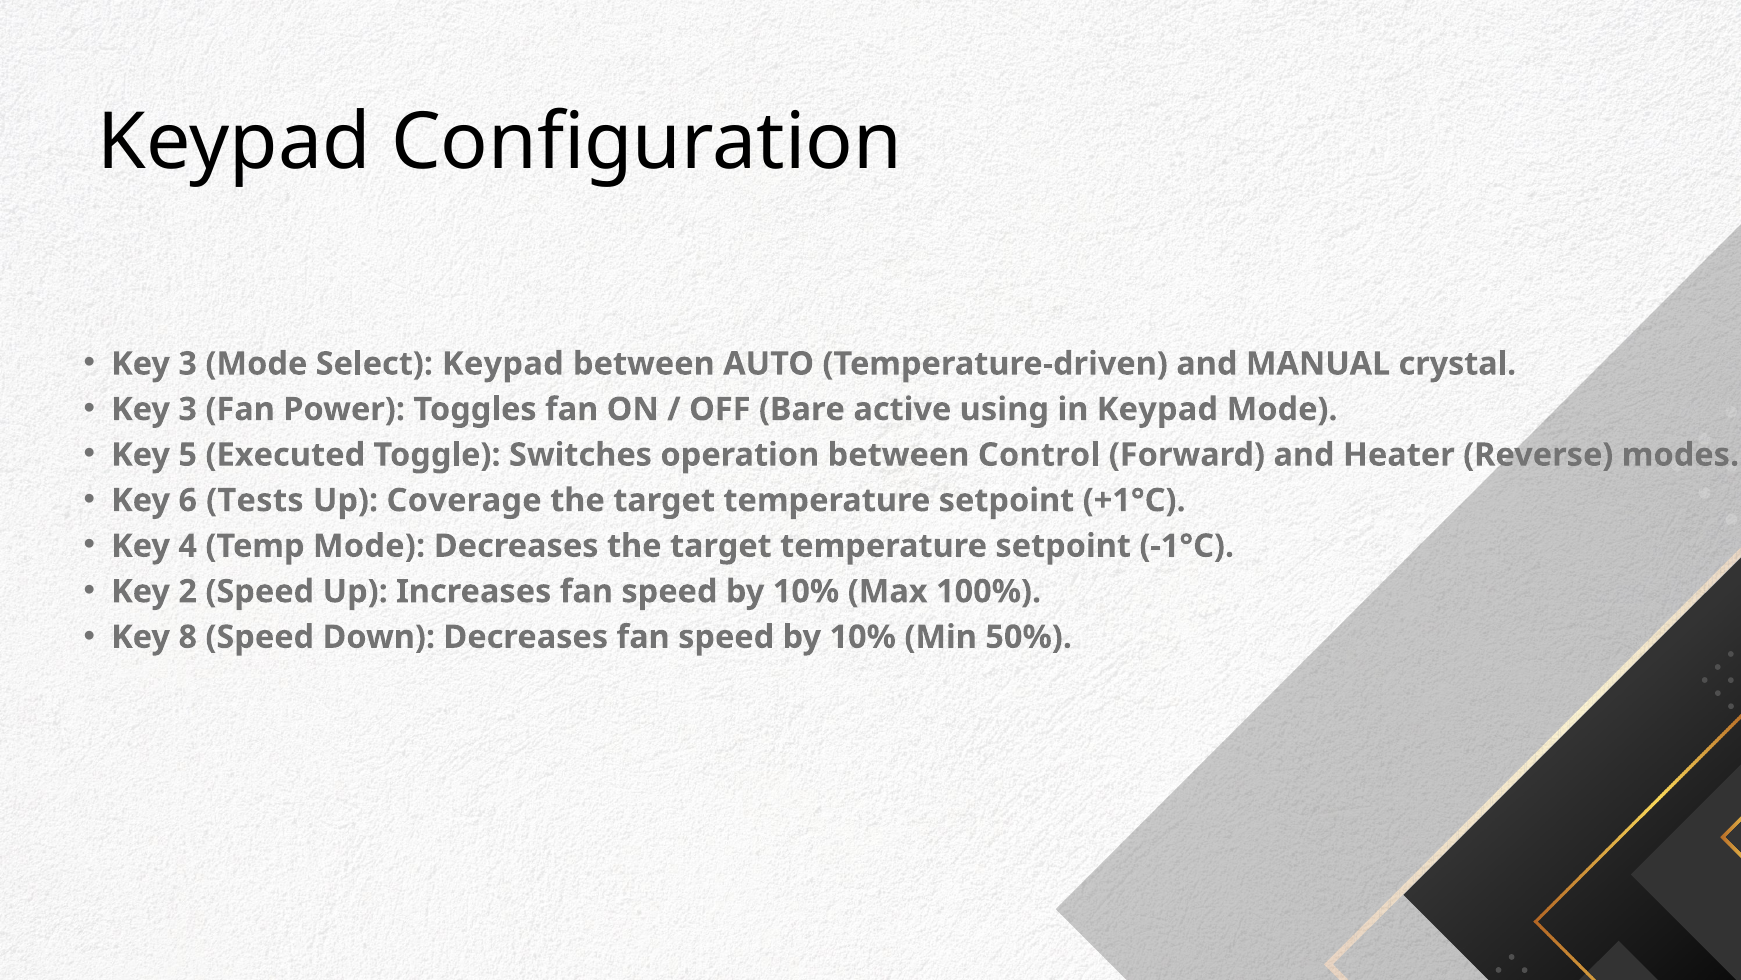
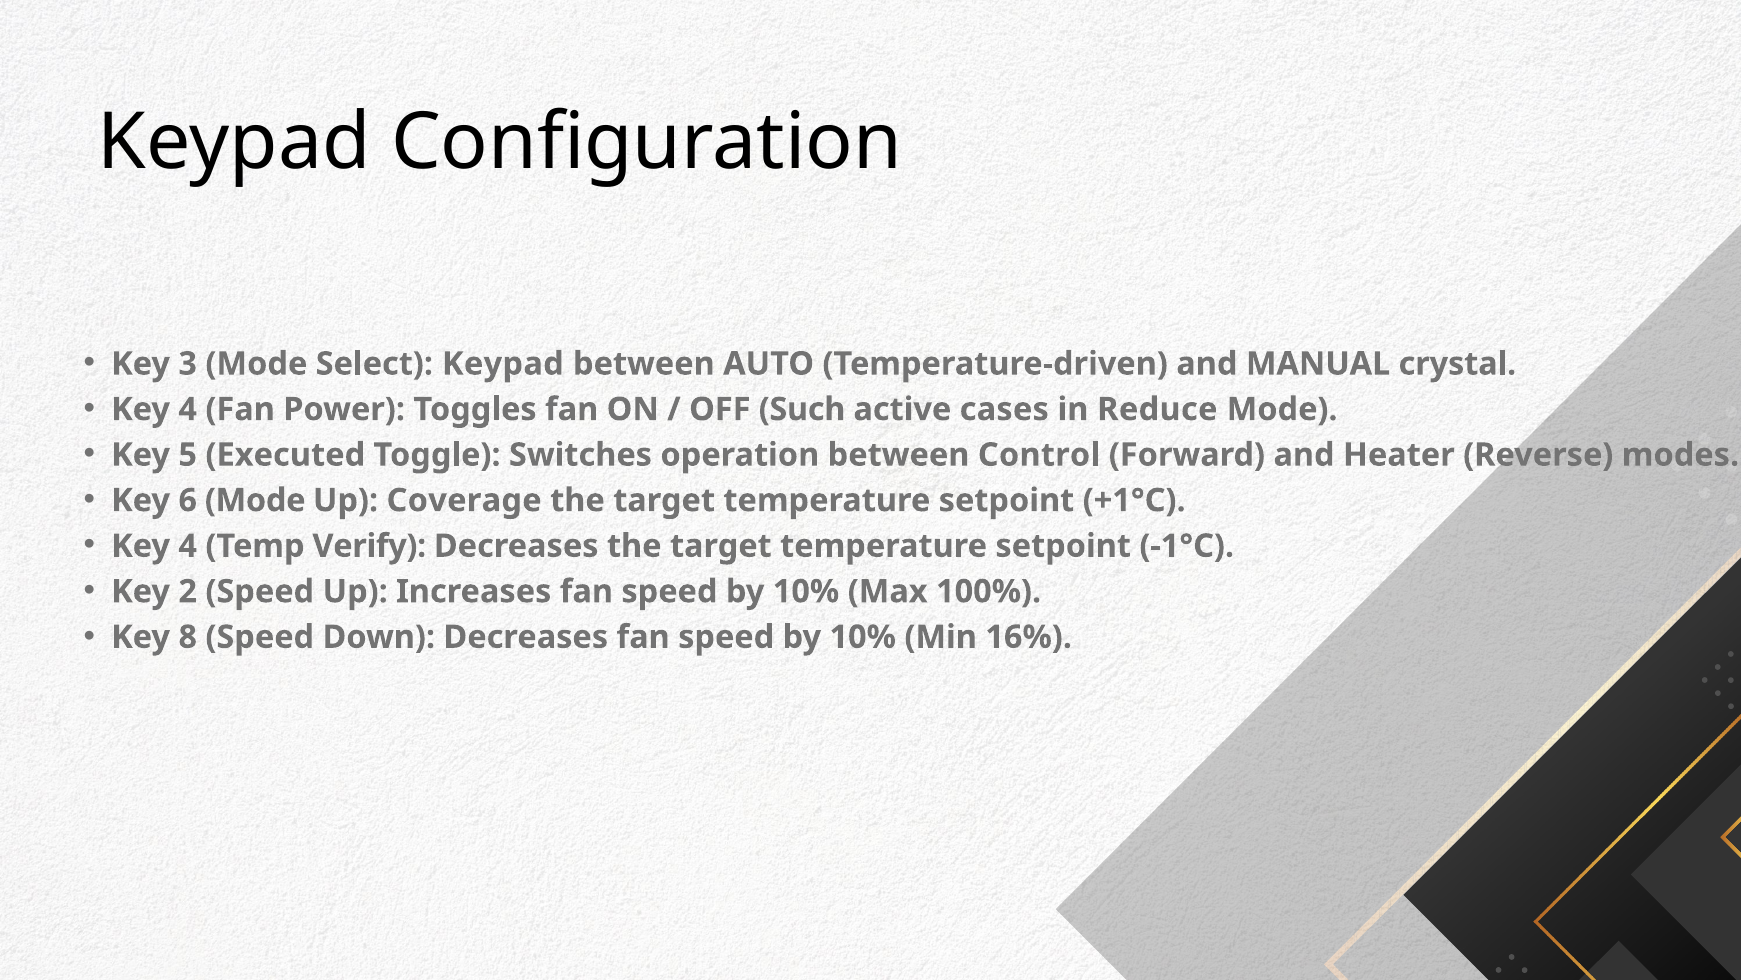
3 at (188, 409): 3 -> 4
Bare: Bare -> Such
using: using -> cases
in Keypad: Keypad -> Reduce
6 Tests: Tests -> Mode
Temp Mode: Mode -> Verify
50%: 50% -> 16%
